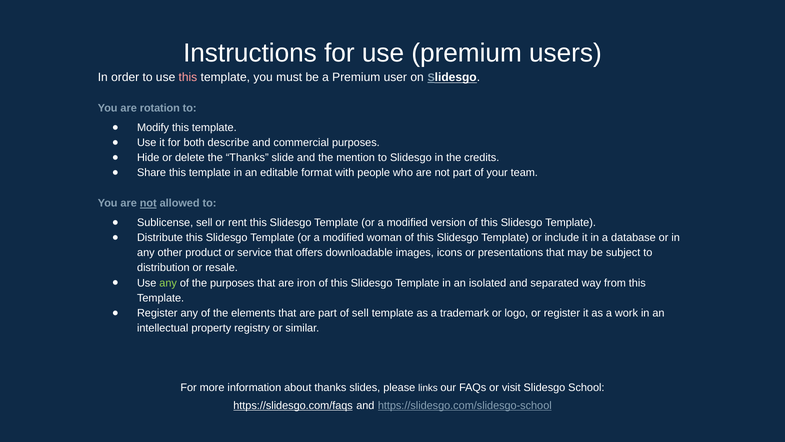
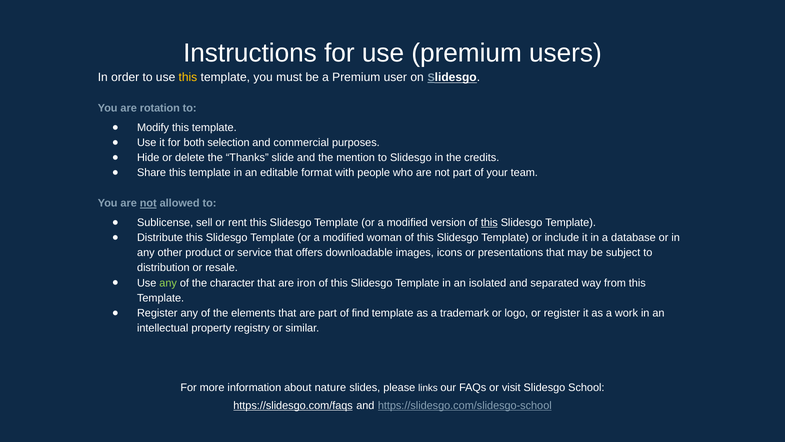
this at (188, 77) colour: pink -> yellow
describe: describe -> selection
this at (489, 222) underline: none -> present
the purposes: purposes -> character
of sell: sell -> find
about thanks: thanks -> nature
